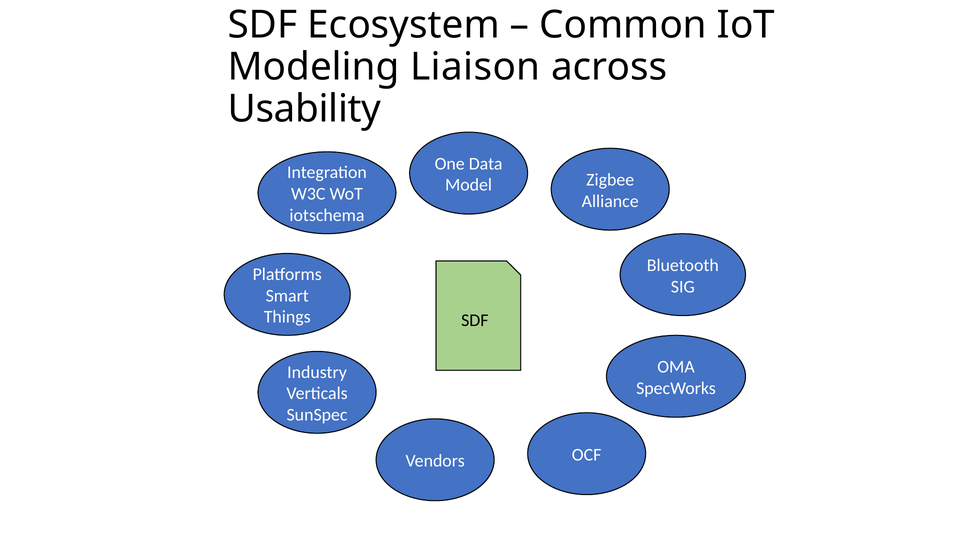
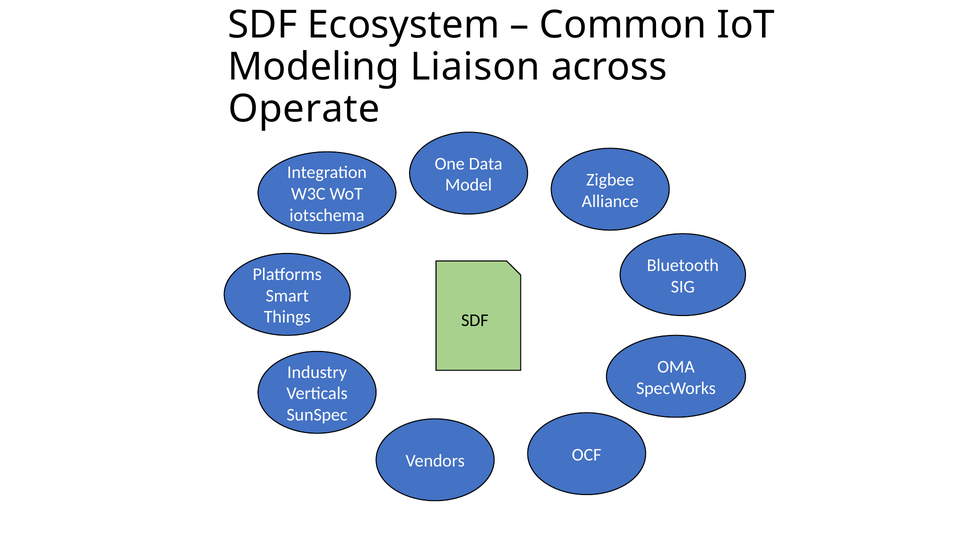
Usability: Usability -> Operate
